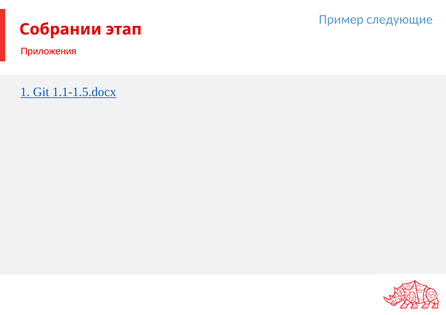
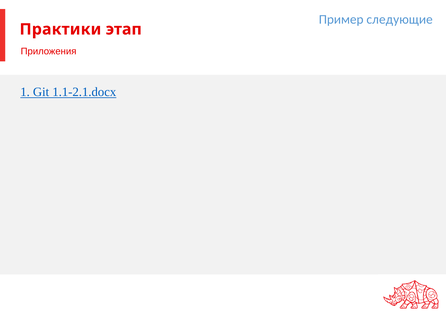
Собрании: Собрании -> Практики
1.1-1.5.docx: 1.1-1.5.docx -> 1.1-2.1.docx
